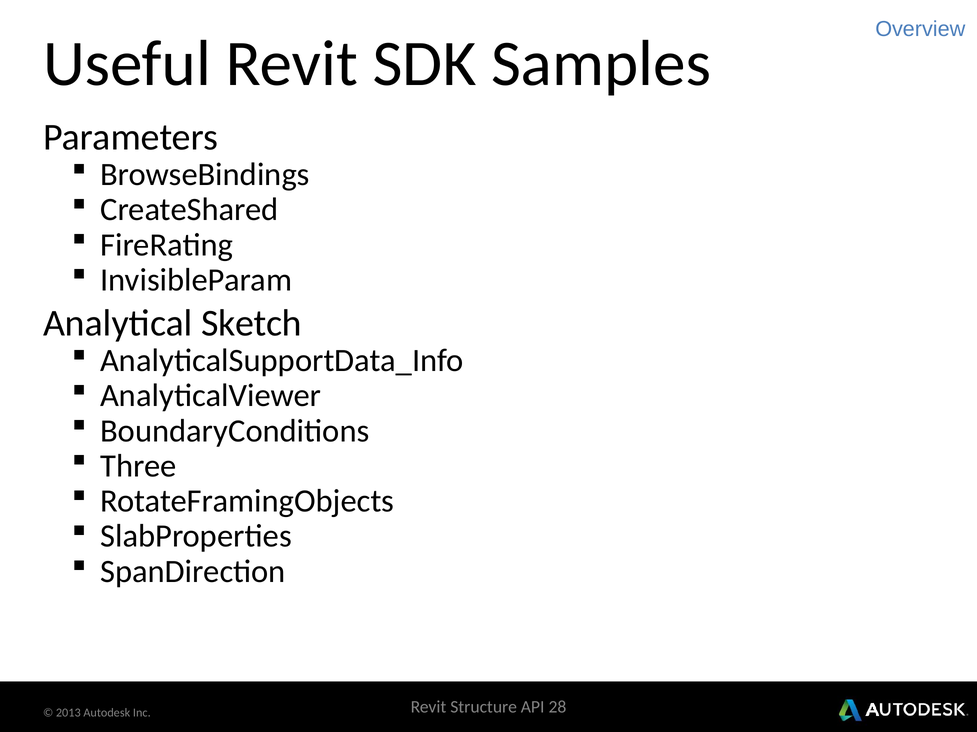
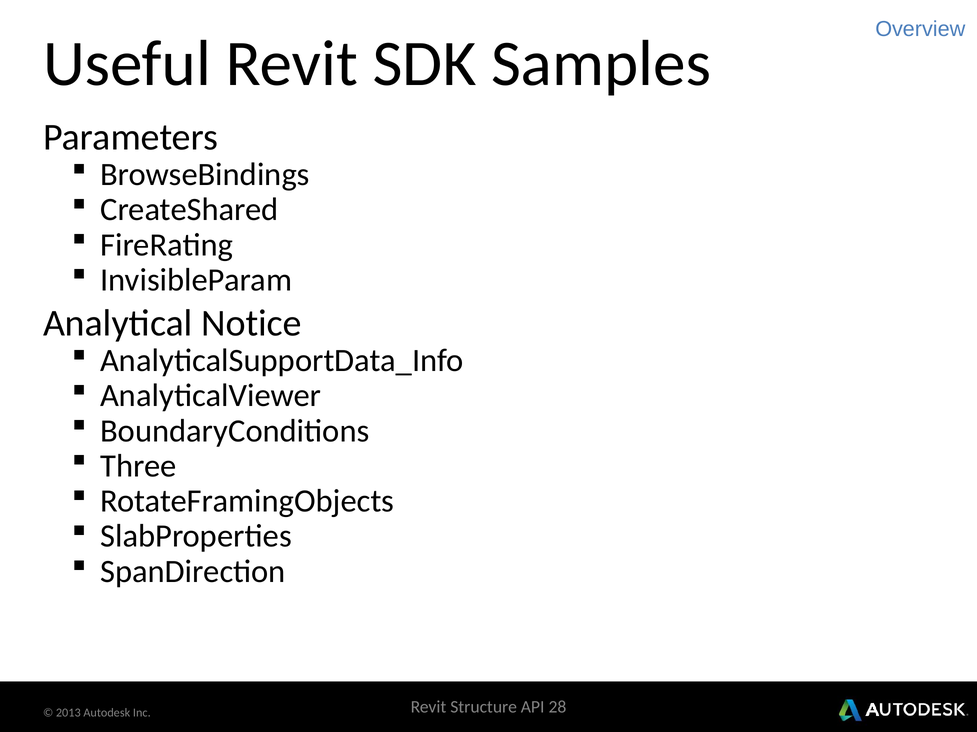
Sketch: Sketch -> Notice
